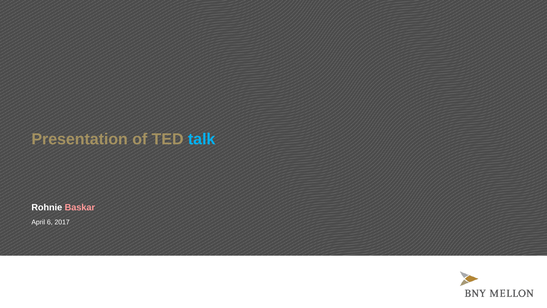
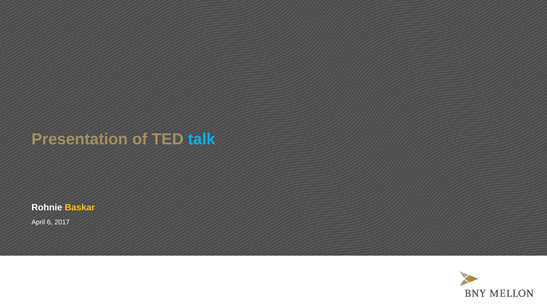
Baskar colour: pink -> yellow
